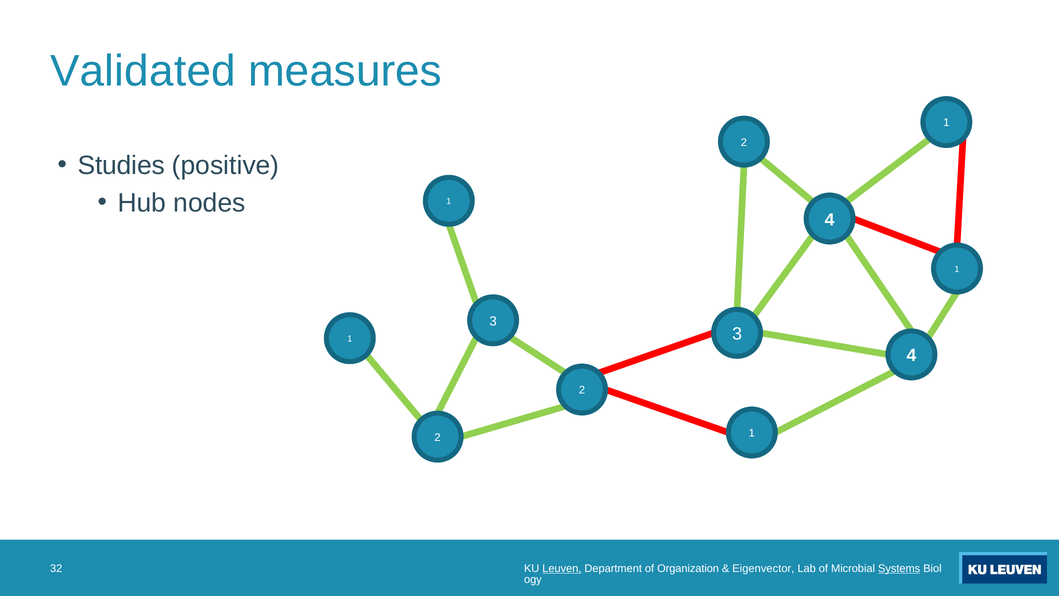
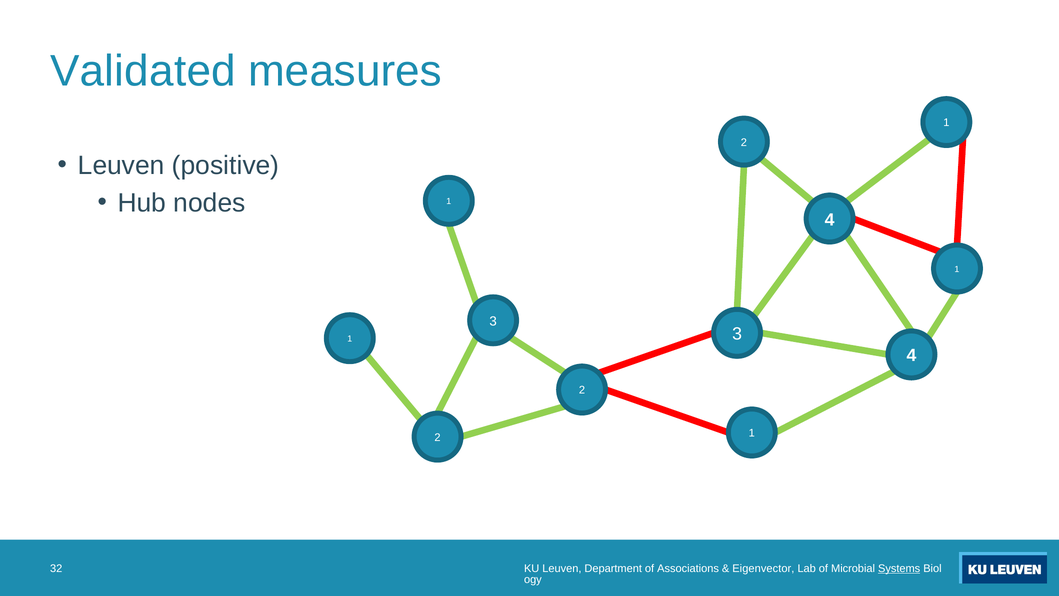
Studies at (121, 166): Studies -> Leuven
Leuven at (562, 568) underline: present -> none
Organization: Organization -> Associations
